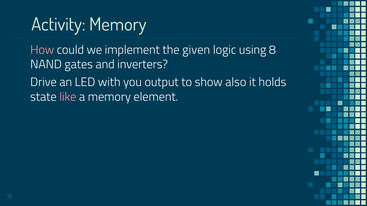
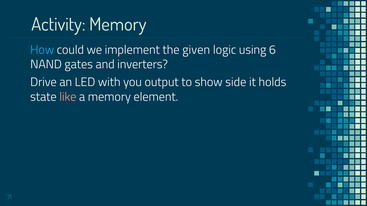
How colour: pink -> light blue
8: 8 -> 6
also: also -> side
